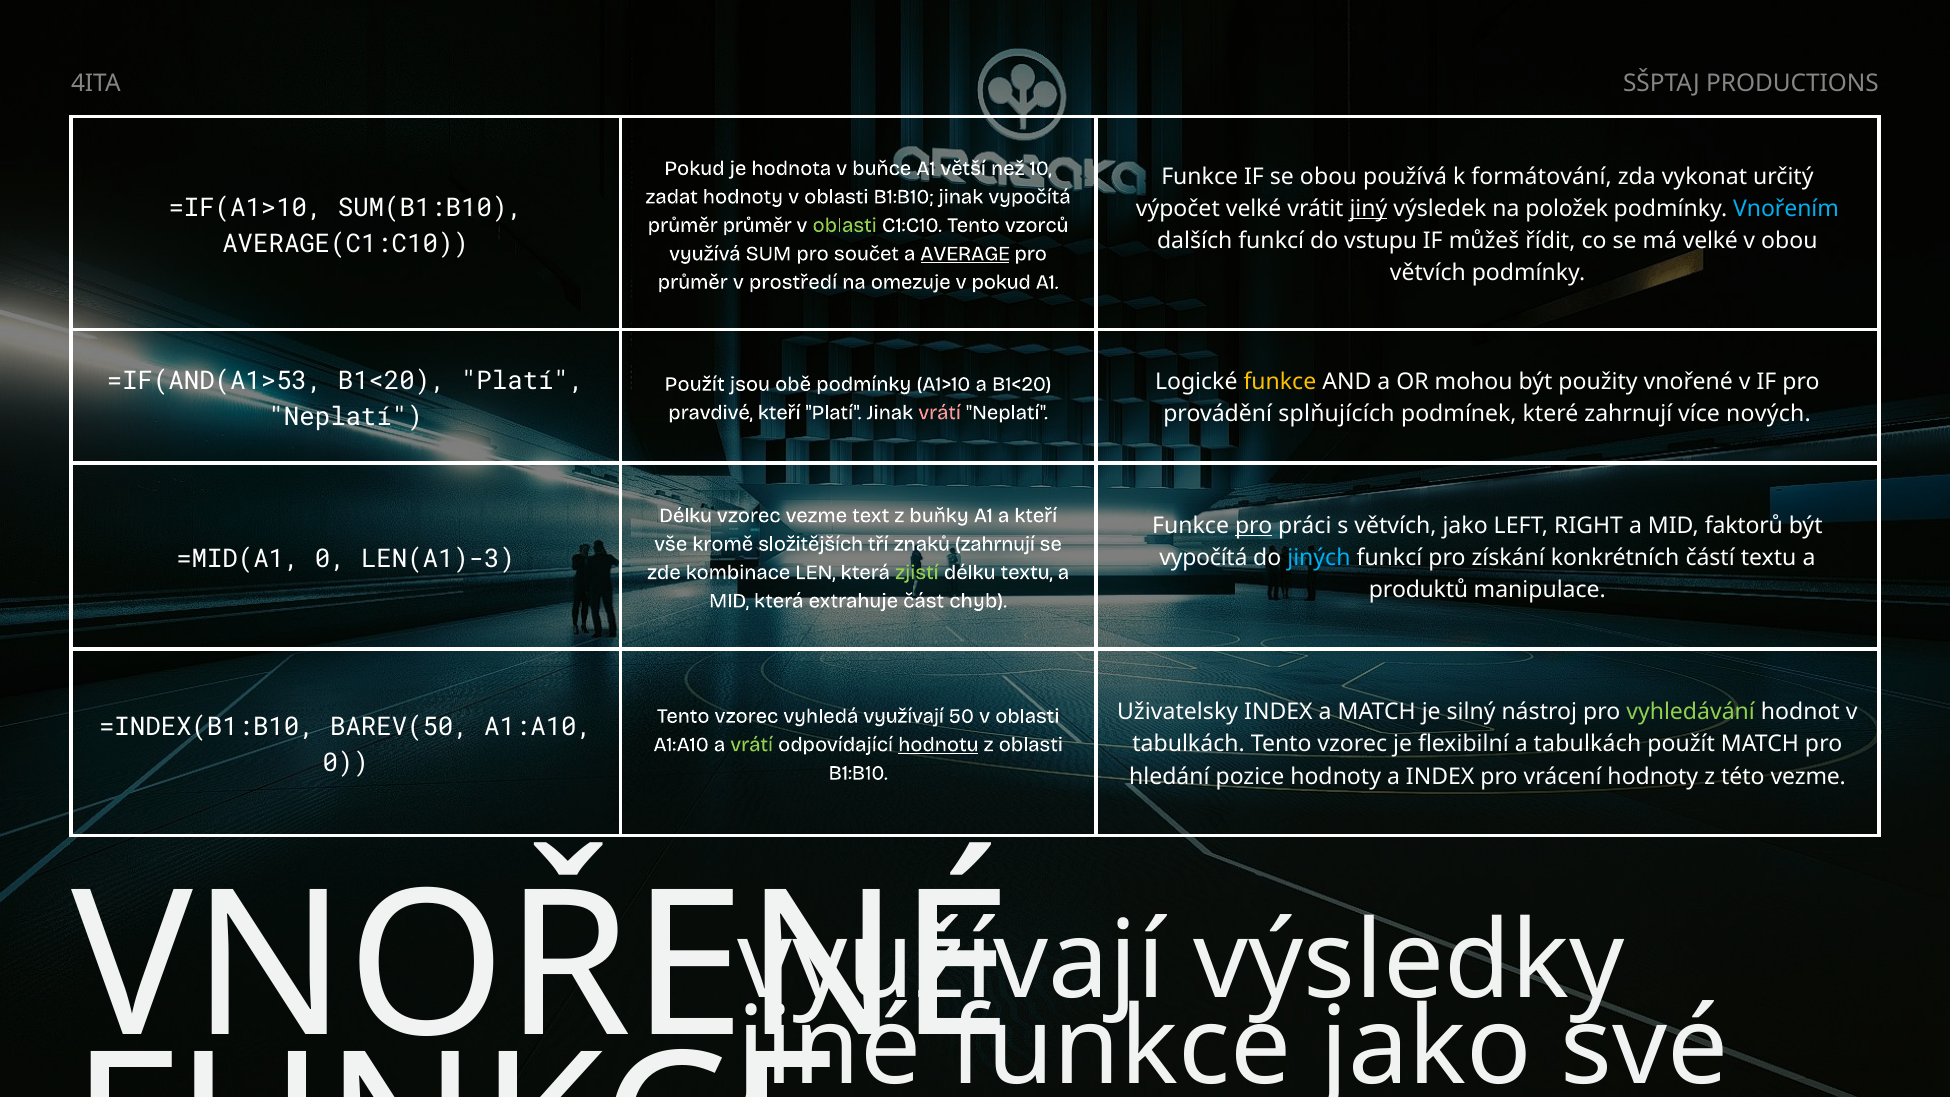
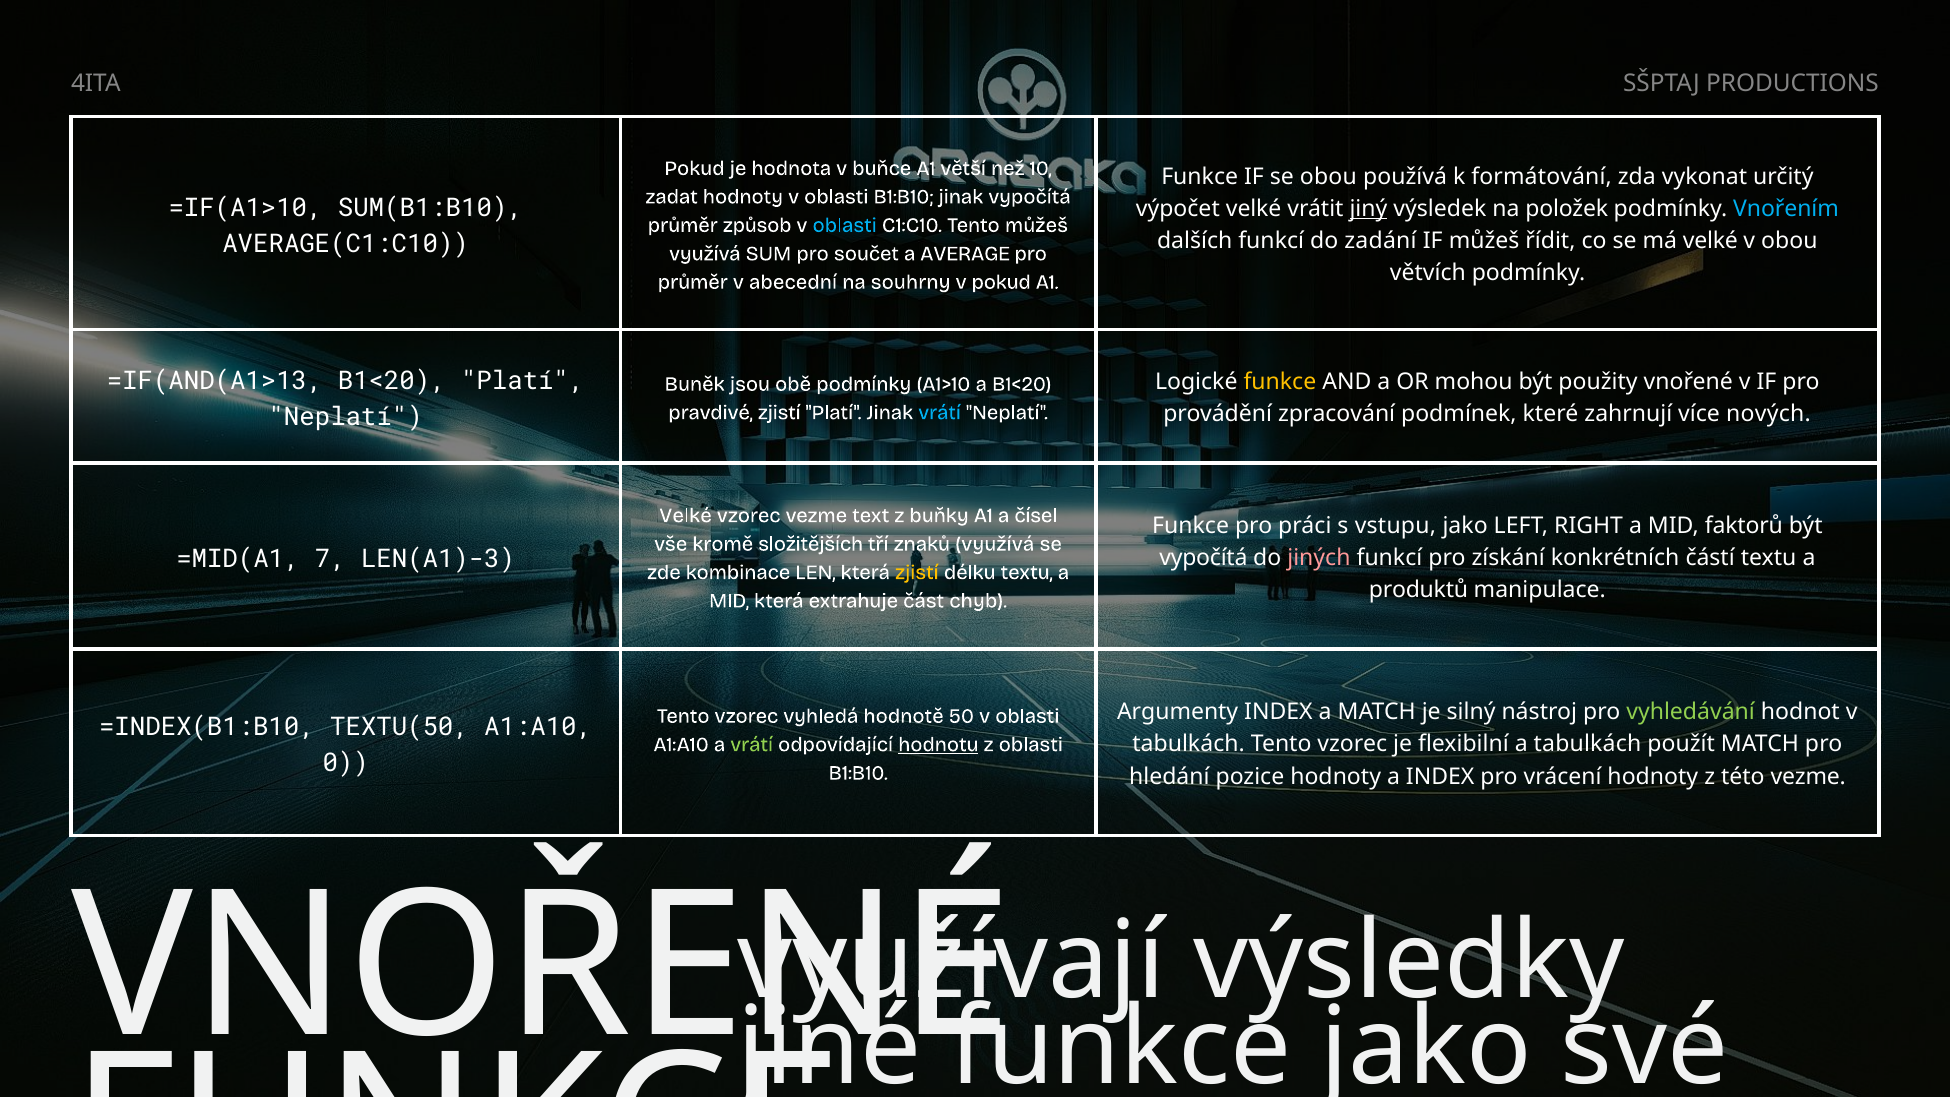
průměr průměr: průměr -> způsob
oblasti at (845, 225) colour: light green -> light blue
Tento vzorců: vzorců -> můžeš
vstupu: vstupu -> zadání
AVERAGE underline: present -> none
prostředí: prostředí -> abecední
omezuje: omezuje -> souhrny
=IF(AND(A1>53: =IF(AND(A1>53 -> =IF(AND(A1>13
Použít at (695, 384): Použít -> Buněk
pravdivé kteří: kteří -> zjistí
vrátí at (940, 412) colour: pink -> light blue
splňujících: splňujících -> zpracování
Délku at (686, 515): Délku -> Velké
a kteří: kteří -> čísel
pro at (1254, 525) underline: present -> none
s větvích: větvích -> vstupu
znaků zahrnují: zahrnují -> využívá
=MID(A1 0: 0 -> 7
jiných colour: light blue -> pink
zjistí at (917, 572) colour: light green -> yellow
Uživatelsky at (1178, 712): Uživatelsky -> Argumenty
vyhledá využívají: využívají -> hodnotě
BAREV(50: BAREV(50 -> TEXTU(50
